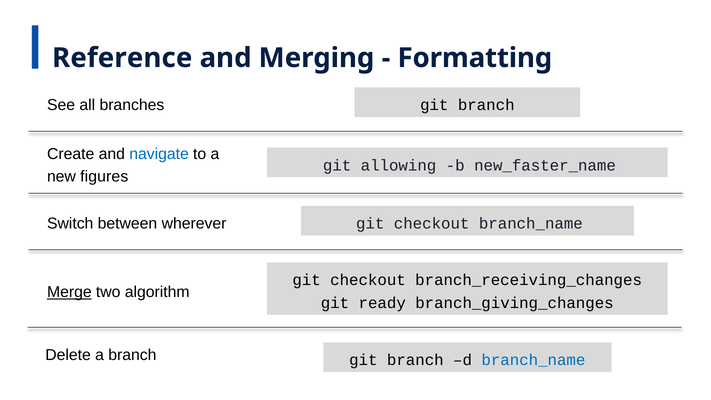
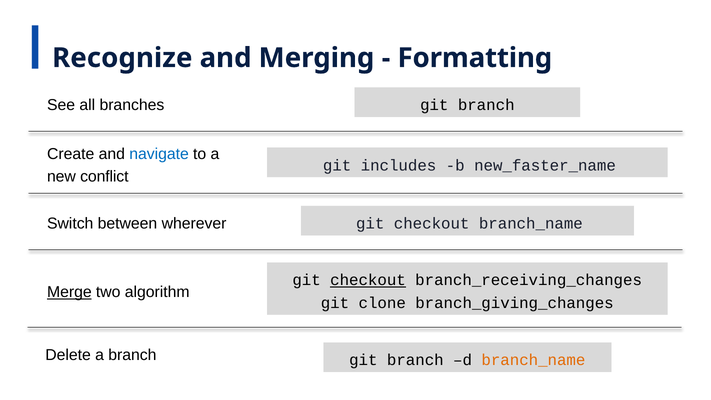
Reference: Reference -> Recognize
allowing: allowing -> includes
figures: figures -> conflict
checkout at (368, 280) underline: none -> present
ready: ready -> clone
branch_name at (533, 360) colour: blue -> orange
